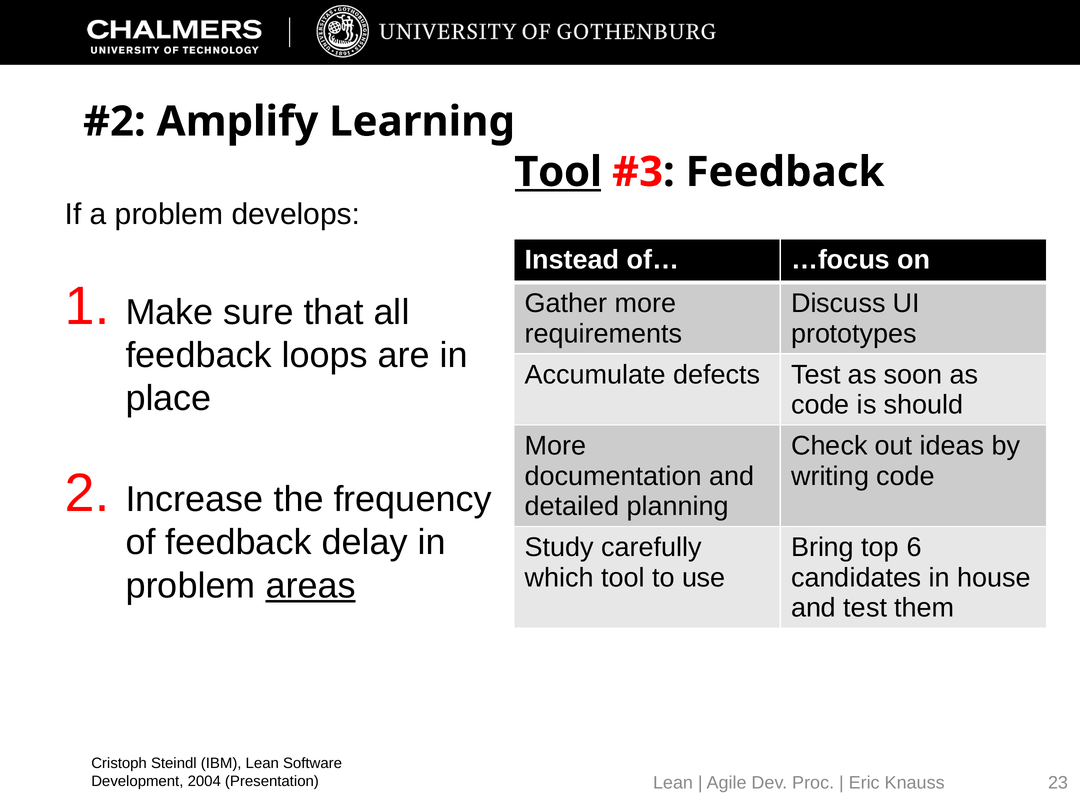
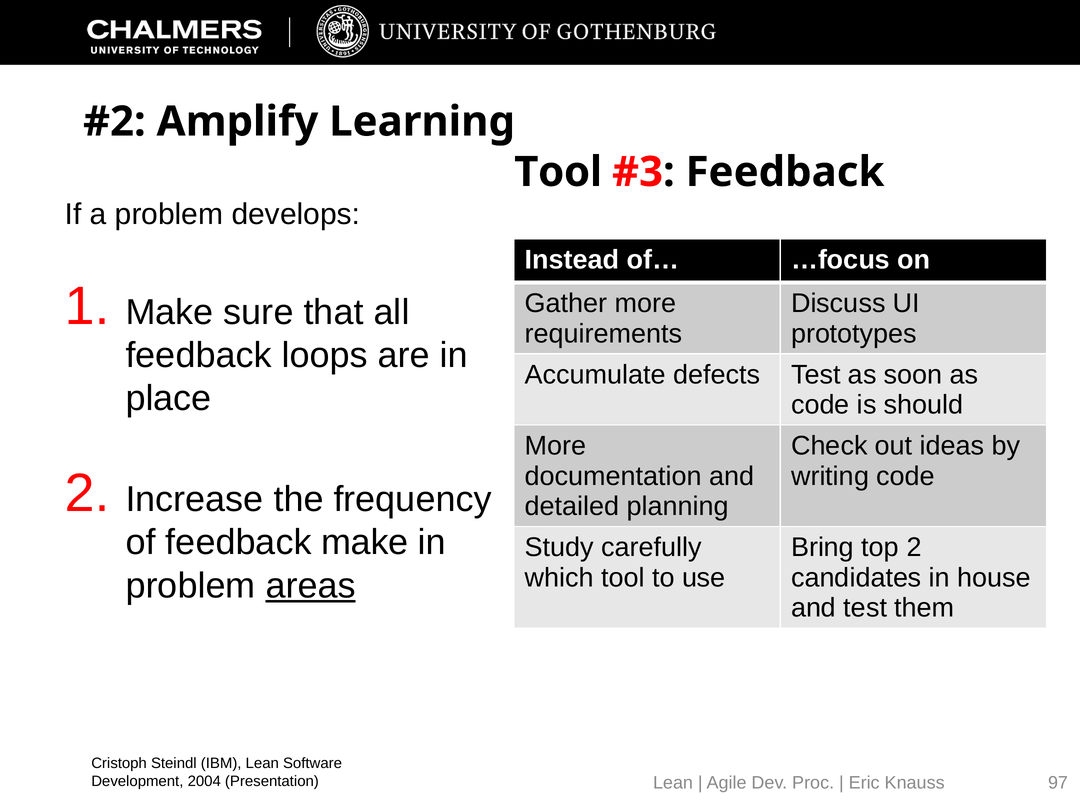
Tool at (558, 172) underline: present -> none
feedback delay: delay -> make
top 6: 6 -> 2
23: 23 -> 97
